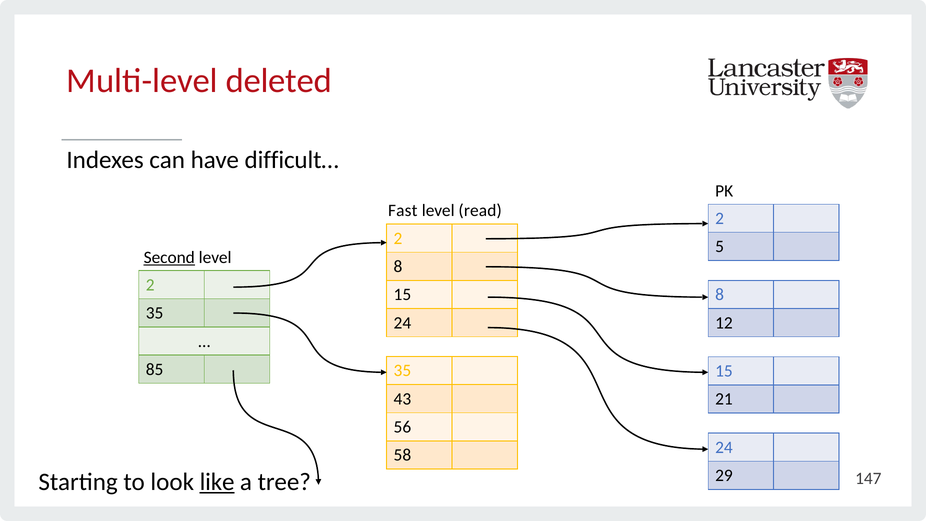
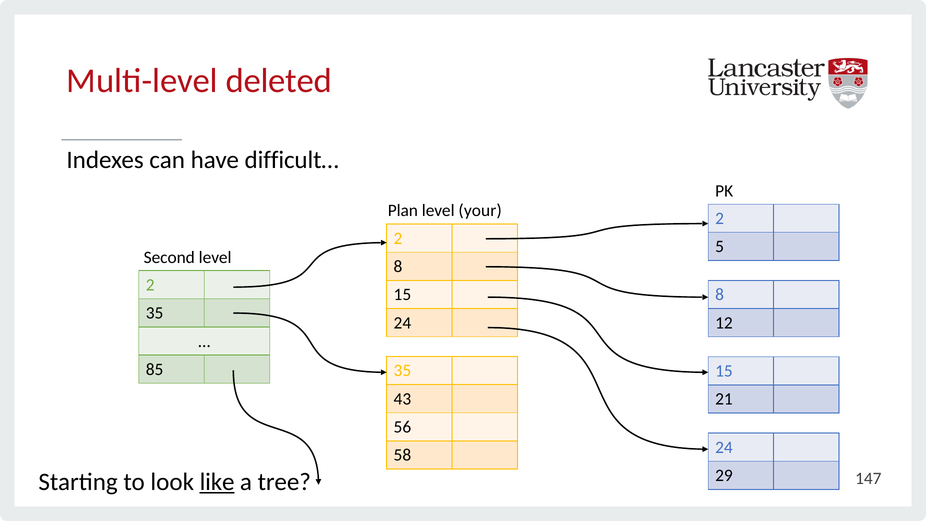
Fast: Fast -> Plan
read: read -> your
Second underline: present -> none
